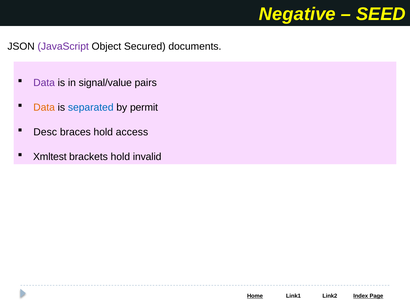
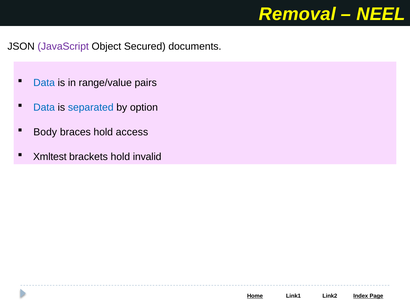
Negative: Negative -> Removal
SEED: SEED -> NEEL
Data at (44, 83) colour: purple -> blue
signal/value: signal/value -> range/value
Data at (44, 107) colour: orange -> blue
permit: permit -> option
Desc: Desc -> Body
